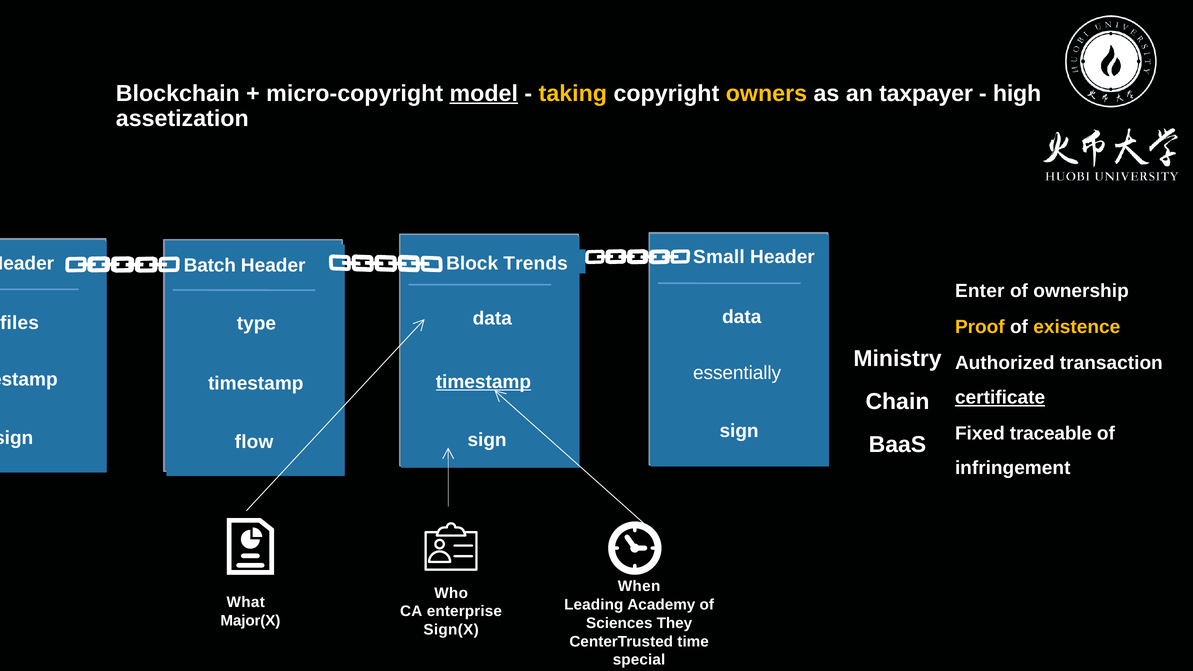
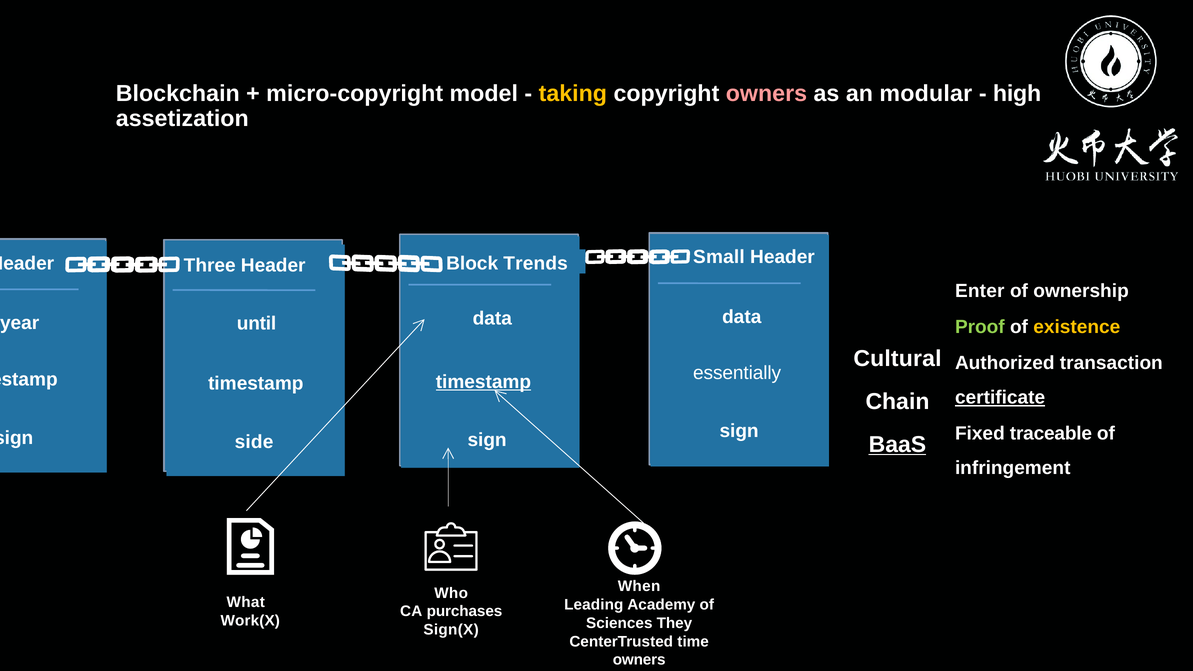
model underline: present -> none
owners at (766, 93) colour: yellow -> pink
taxpayer: taxpayer -> modular
Batch: Batch -> Three
files: files -> year
type: type -> until
Proof colour: yellow -> light green
Ministry: Ministry -> Cultural
flow: flow -> side
BaaS underline: none -> present
enterprise: enterprise -> purchases
Major(X: Major(X -> Work(X
special at (639, 660): special -> owners
